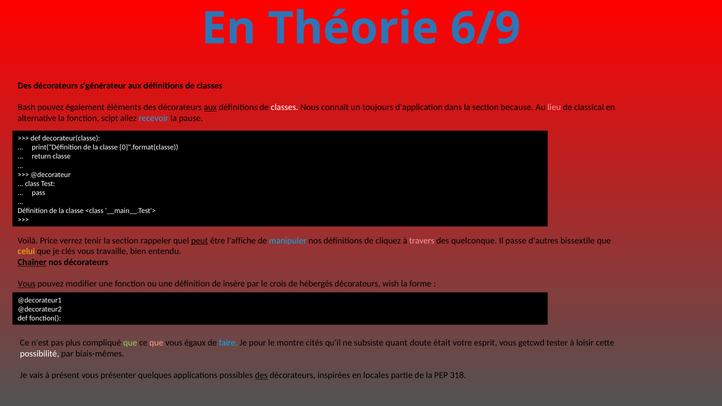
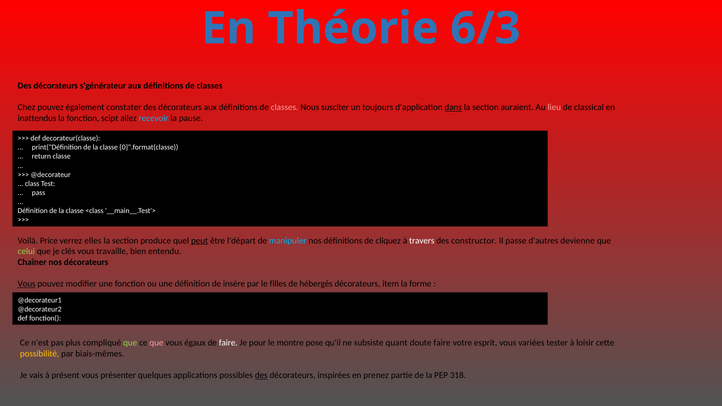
6/9: 6/9 -> 6/3
Bash: Bash -> Chez
éléments: éléments -> constater
aux at (210, 107) underline: present -> none
classes at (285, 107) colour: white -> pink
connaît: connaît -> susciter
dans underline: none -> present
because: because -> auraient
alternative: alternative -> inattendus
tenir: tenir -> elles
rappeler: rappeler -> produce
l'affiche: l'affiche -> l'départ
travers colour: pink -> white
quelconque: quelconque -> constructor
bissextile: bissextile -> devienne
celui colour: yellow -> light green
Chaîner underline: present -> none
crois: crois -> filles
wish: wish -> item
faire at (228, 343) colour: light blue -> white
cités: cités -> pose
doute était: était -> faire
getcwd: getcwd -> variées
possibilité colour: white -> yellow
locales: locales -> prenez
